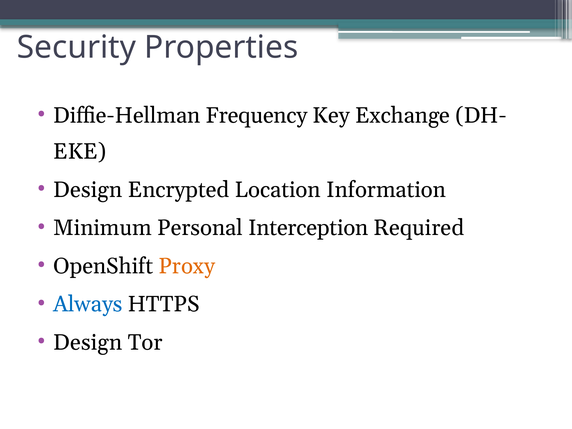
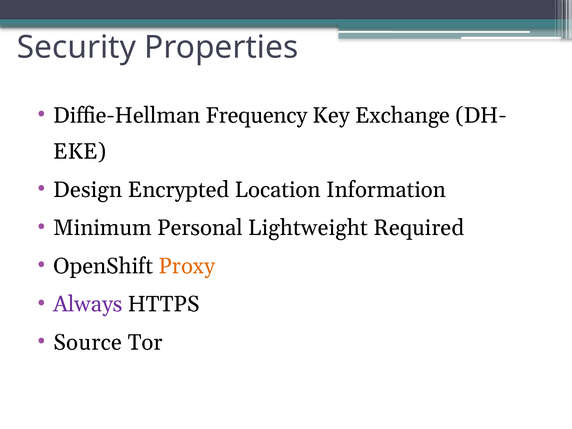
Interception: Interception -> Lightweight
Always colour: blue -> purple
Design at (88, 342): Design -> Source
